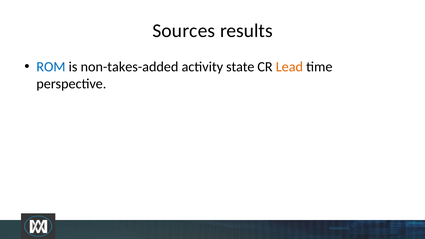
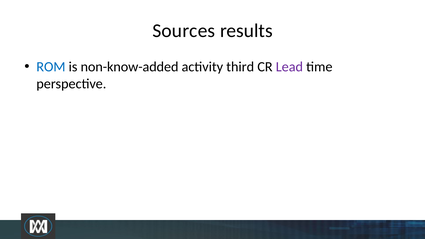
non-takes-added: non-takes-added -> non-know-added
state: state -> third
Lead colour: orange -> purple
